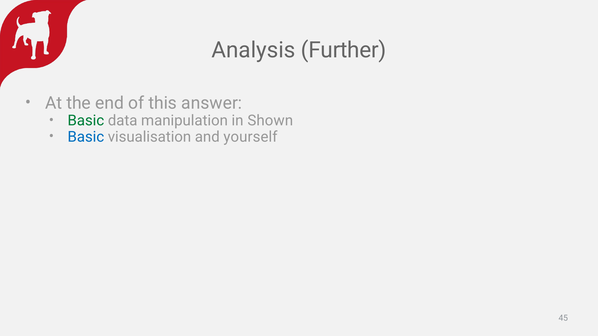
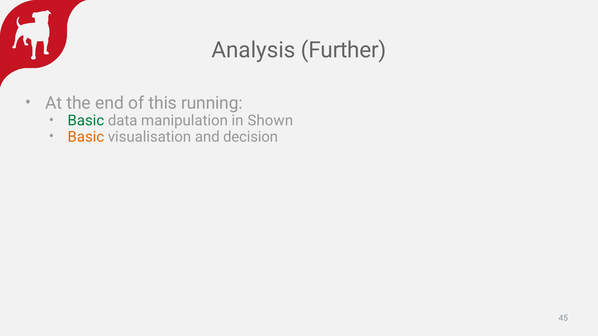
answer: answer -> running
Basic at (86, 137) colour: blue -> orange
yourself: yourself -> decision
